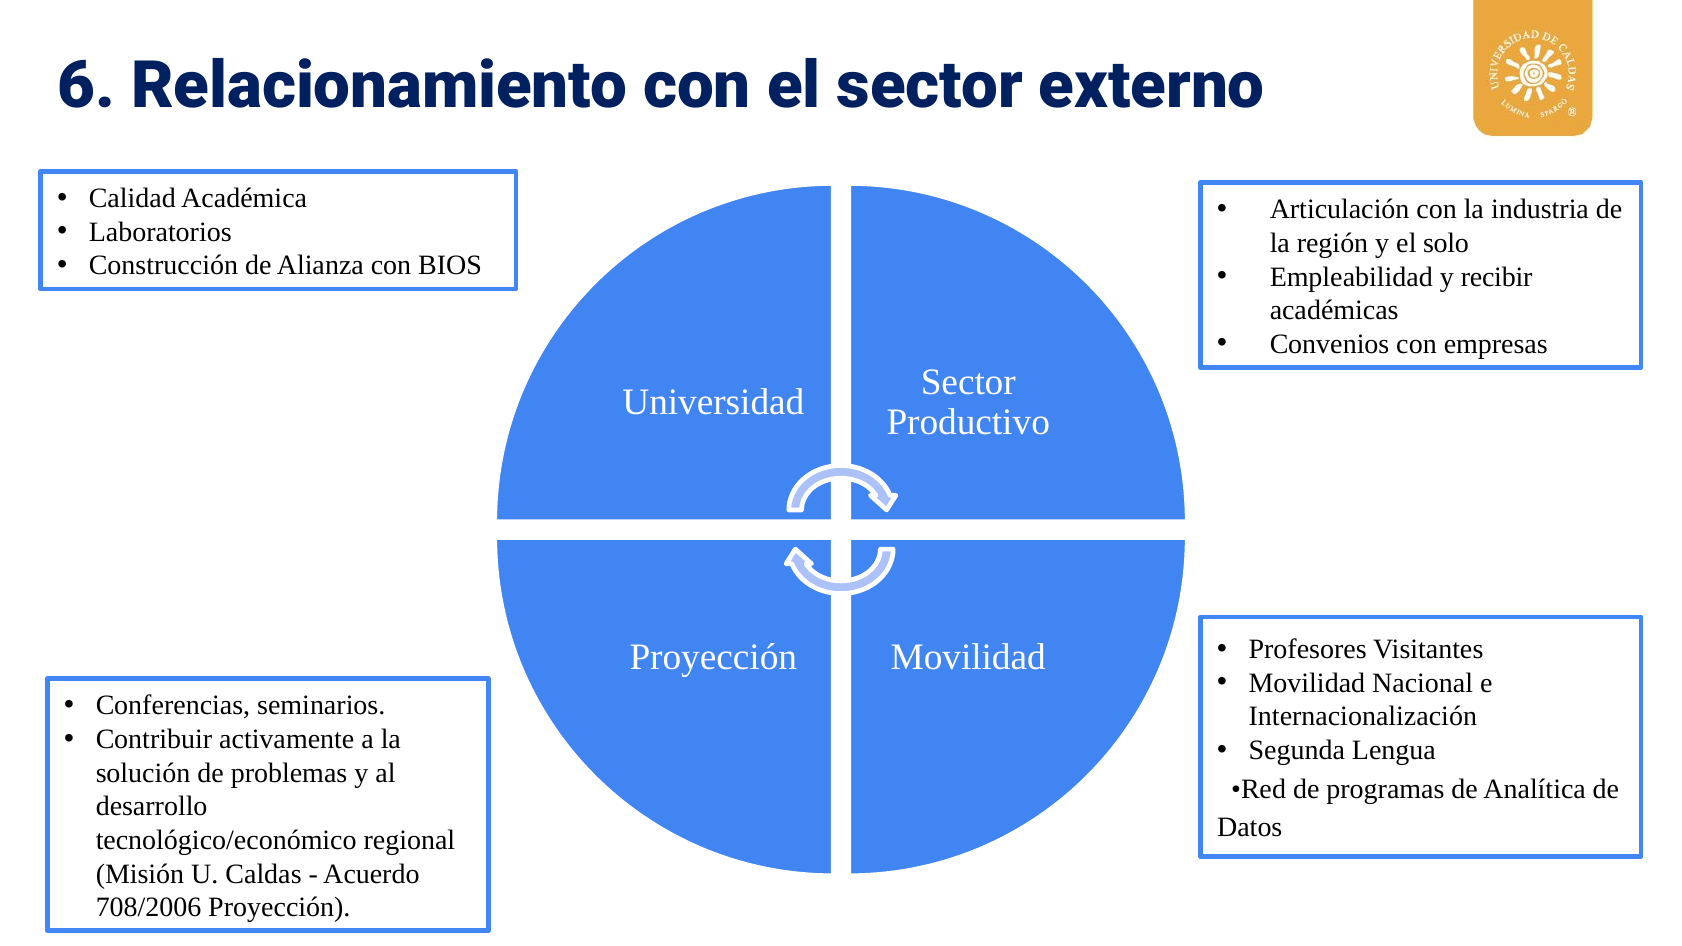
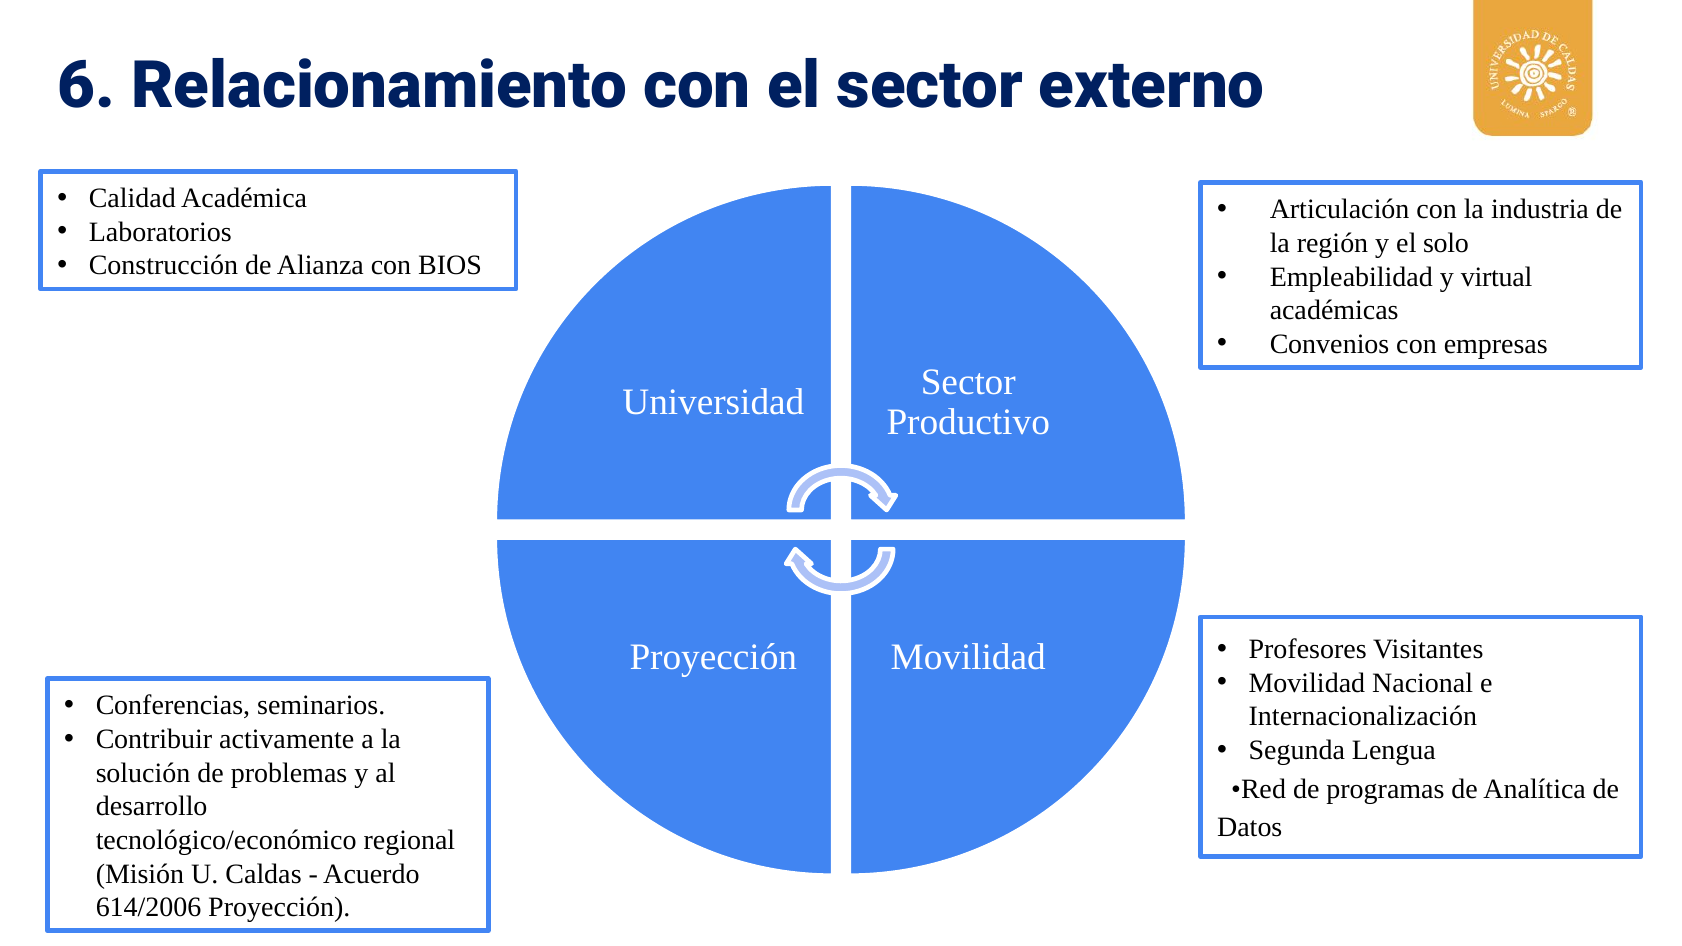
recibir: recibir -> virtual
708/2006: 708/2006 -> 614/2006
